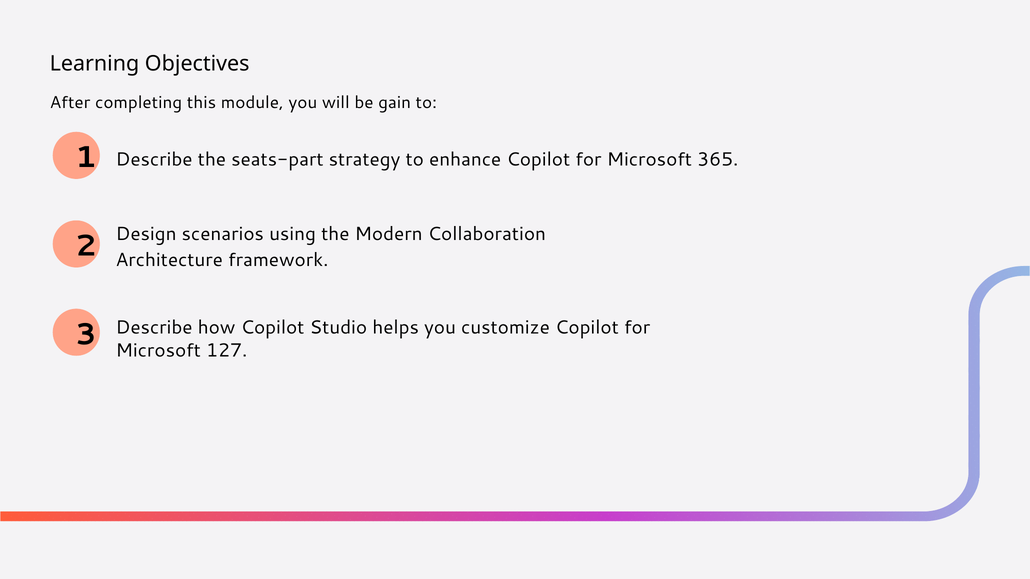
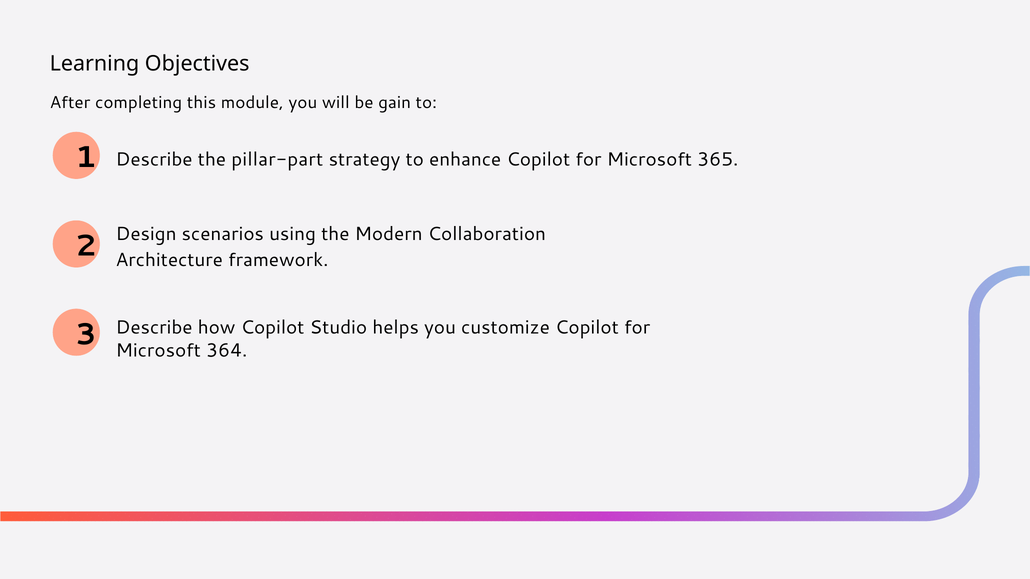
seats-part: seats-part -> pillar-part
127: 127 -> 364
